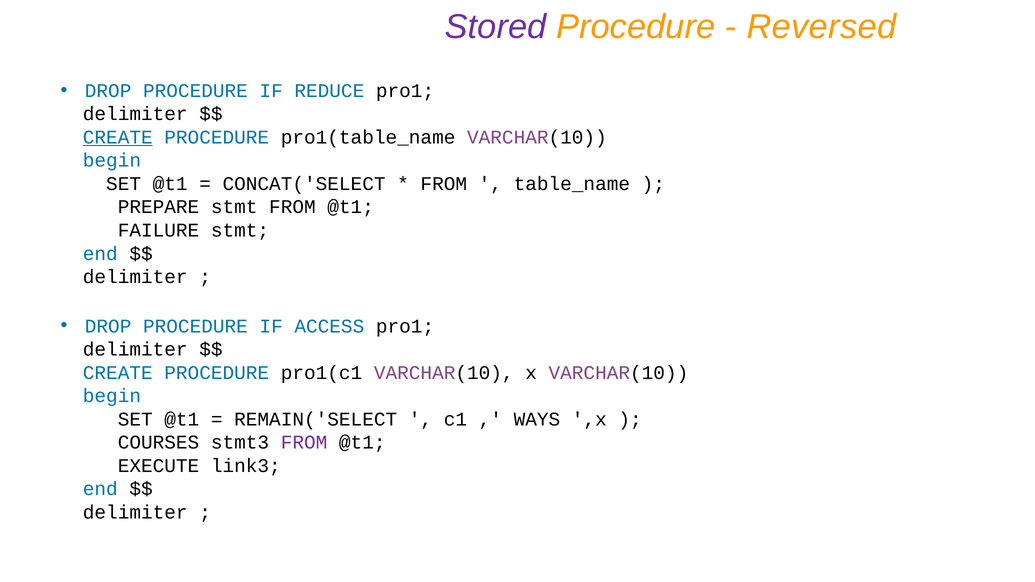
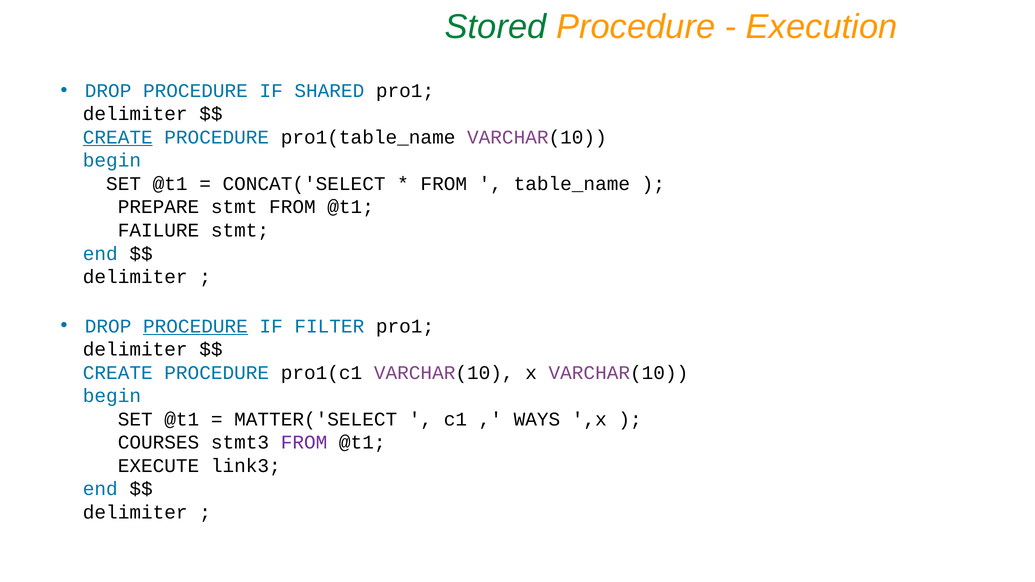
Stored colour: purple -> green
Reversed: Reversed -> Execution
REDUCE: REDUCE -> SHARED
PROCEDURE at (195, 326) underline: none -> present
ACCESS: ACCESS -> FILTER
REMAIN('SELECT: REMAIN('SELECT -> MATTER('SELECT
